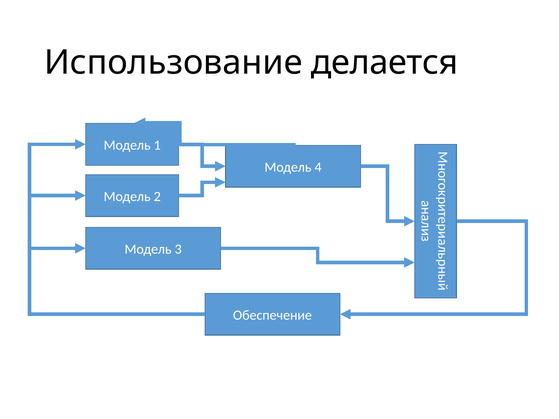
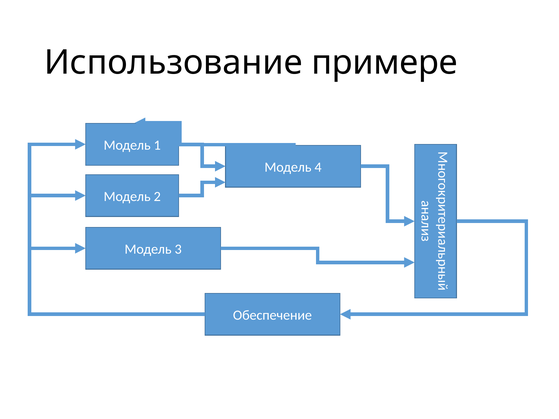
делается: делается -> примере
